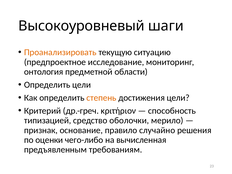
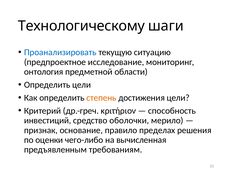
Высокоуровневый: Высокоуровневый -> Технологическому
Проанализировать colour: orange -> blue
типизацией: типизацией -> инвестиций
случайно: случайно -> пределах
